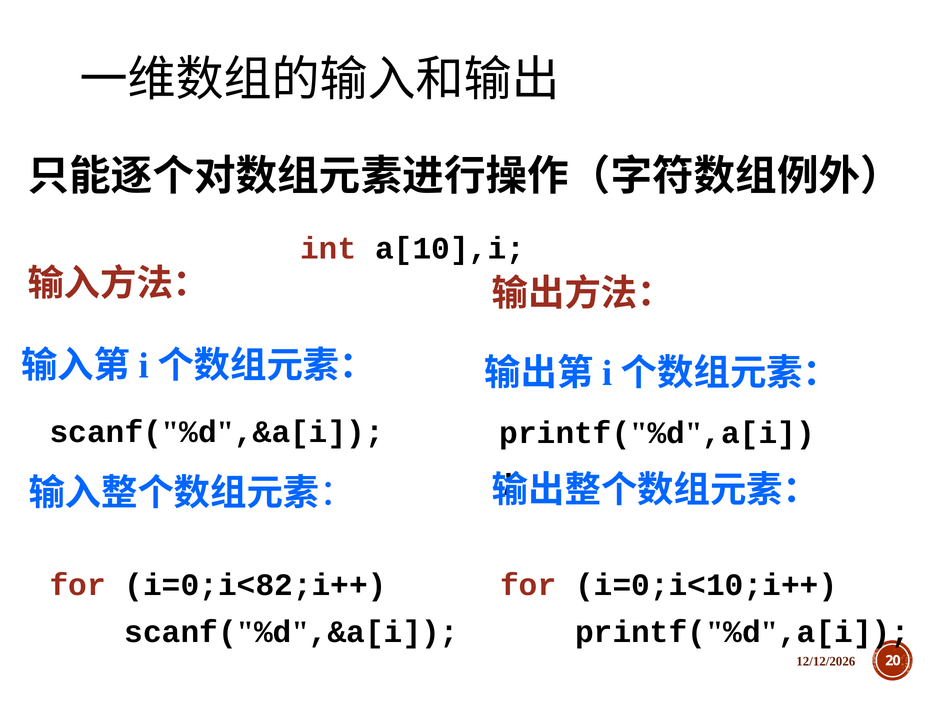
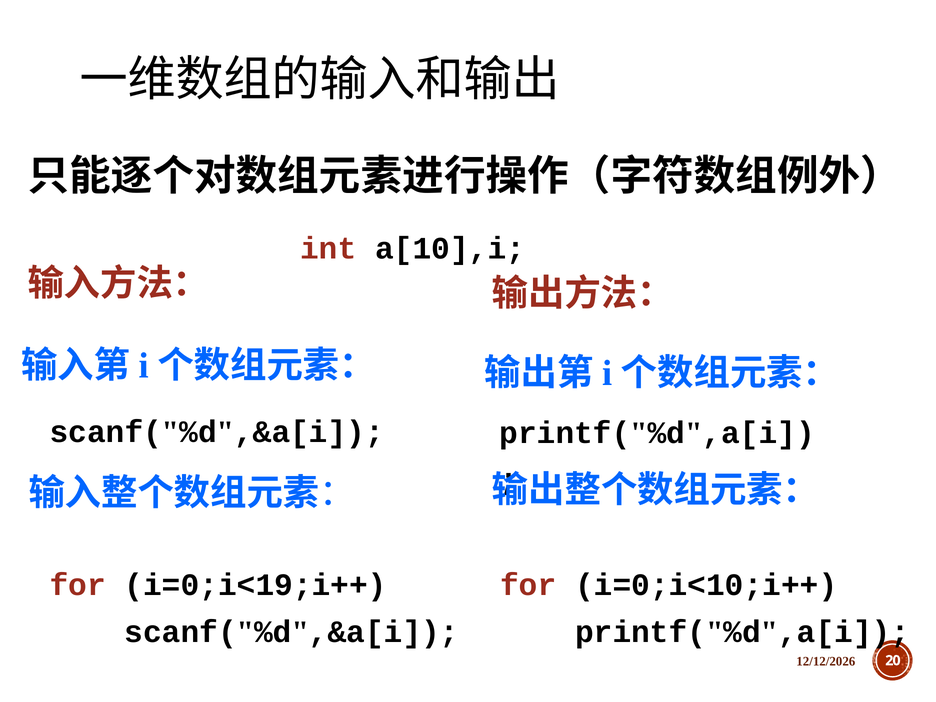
i=0;i<82;i++: i=0;i<82;i++ -> i=0;i<19;i++
